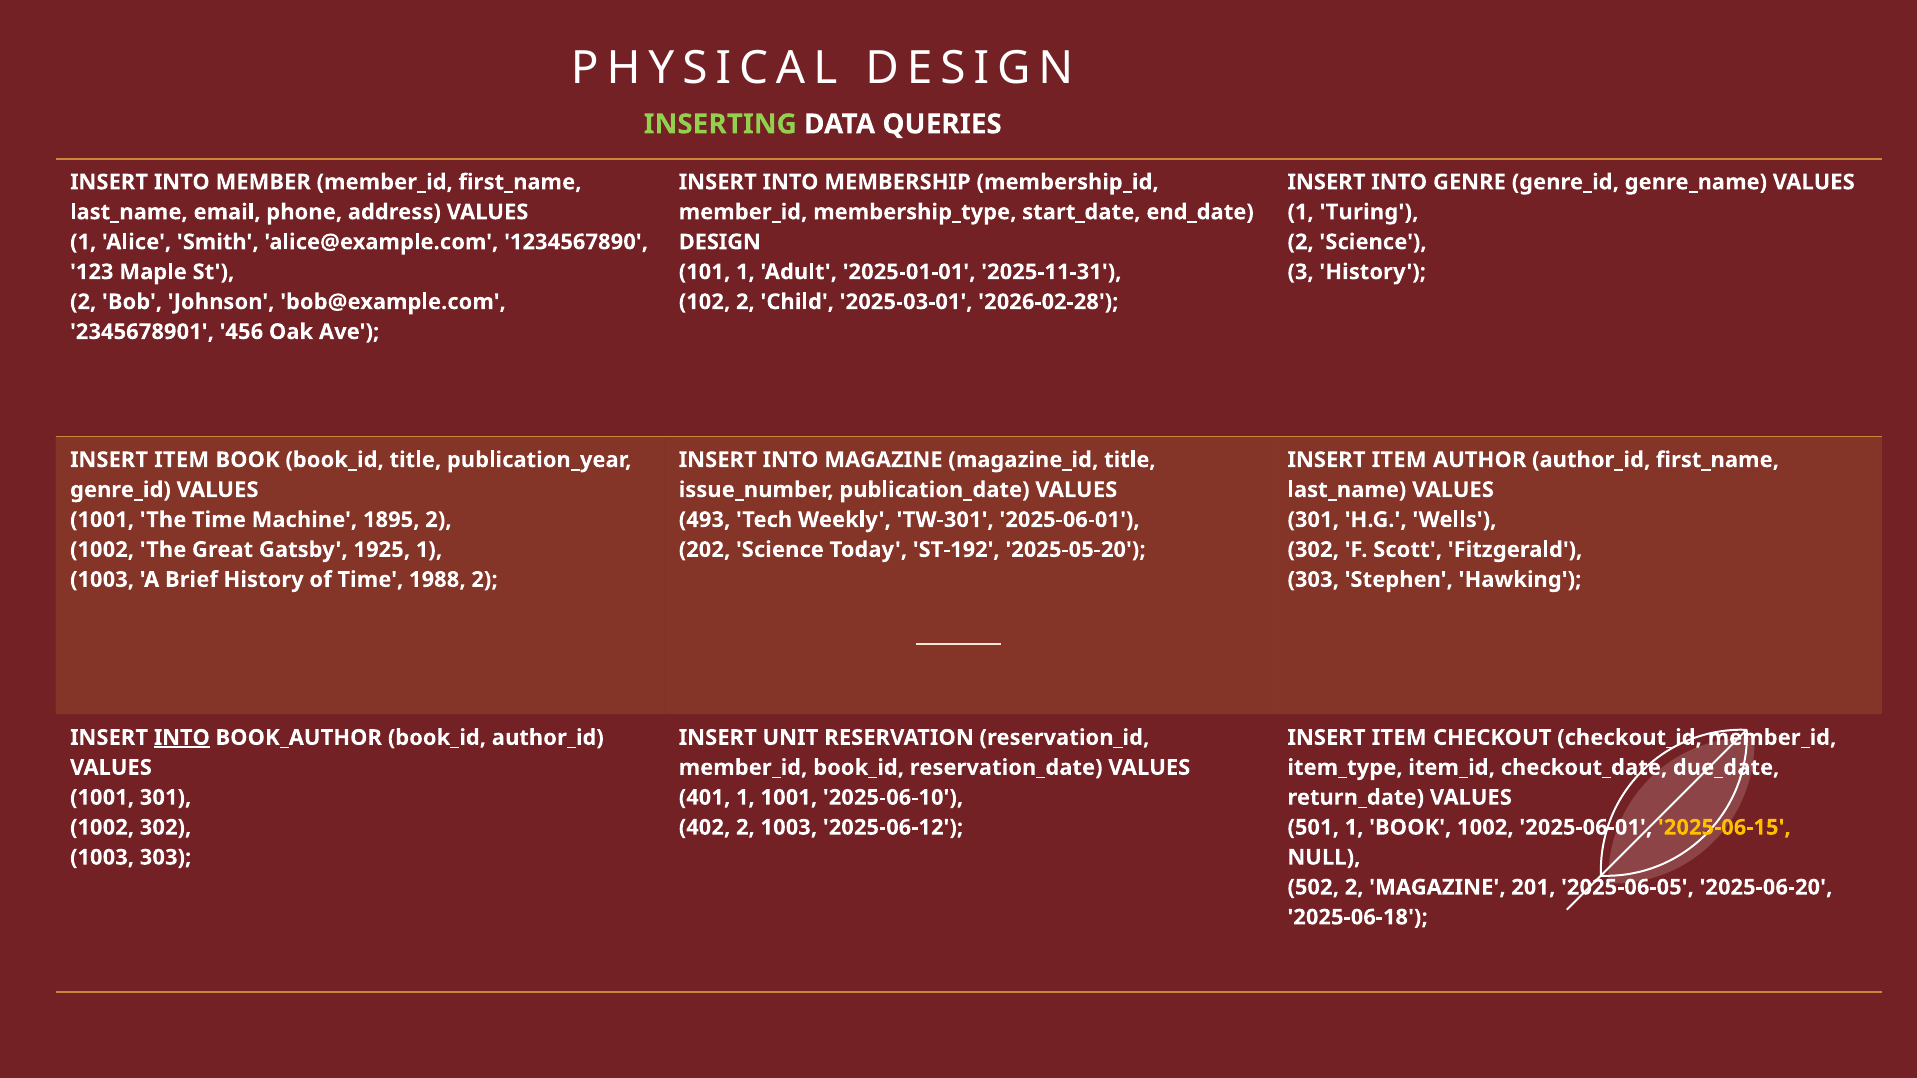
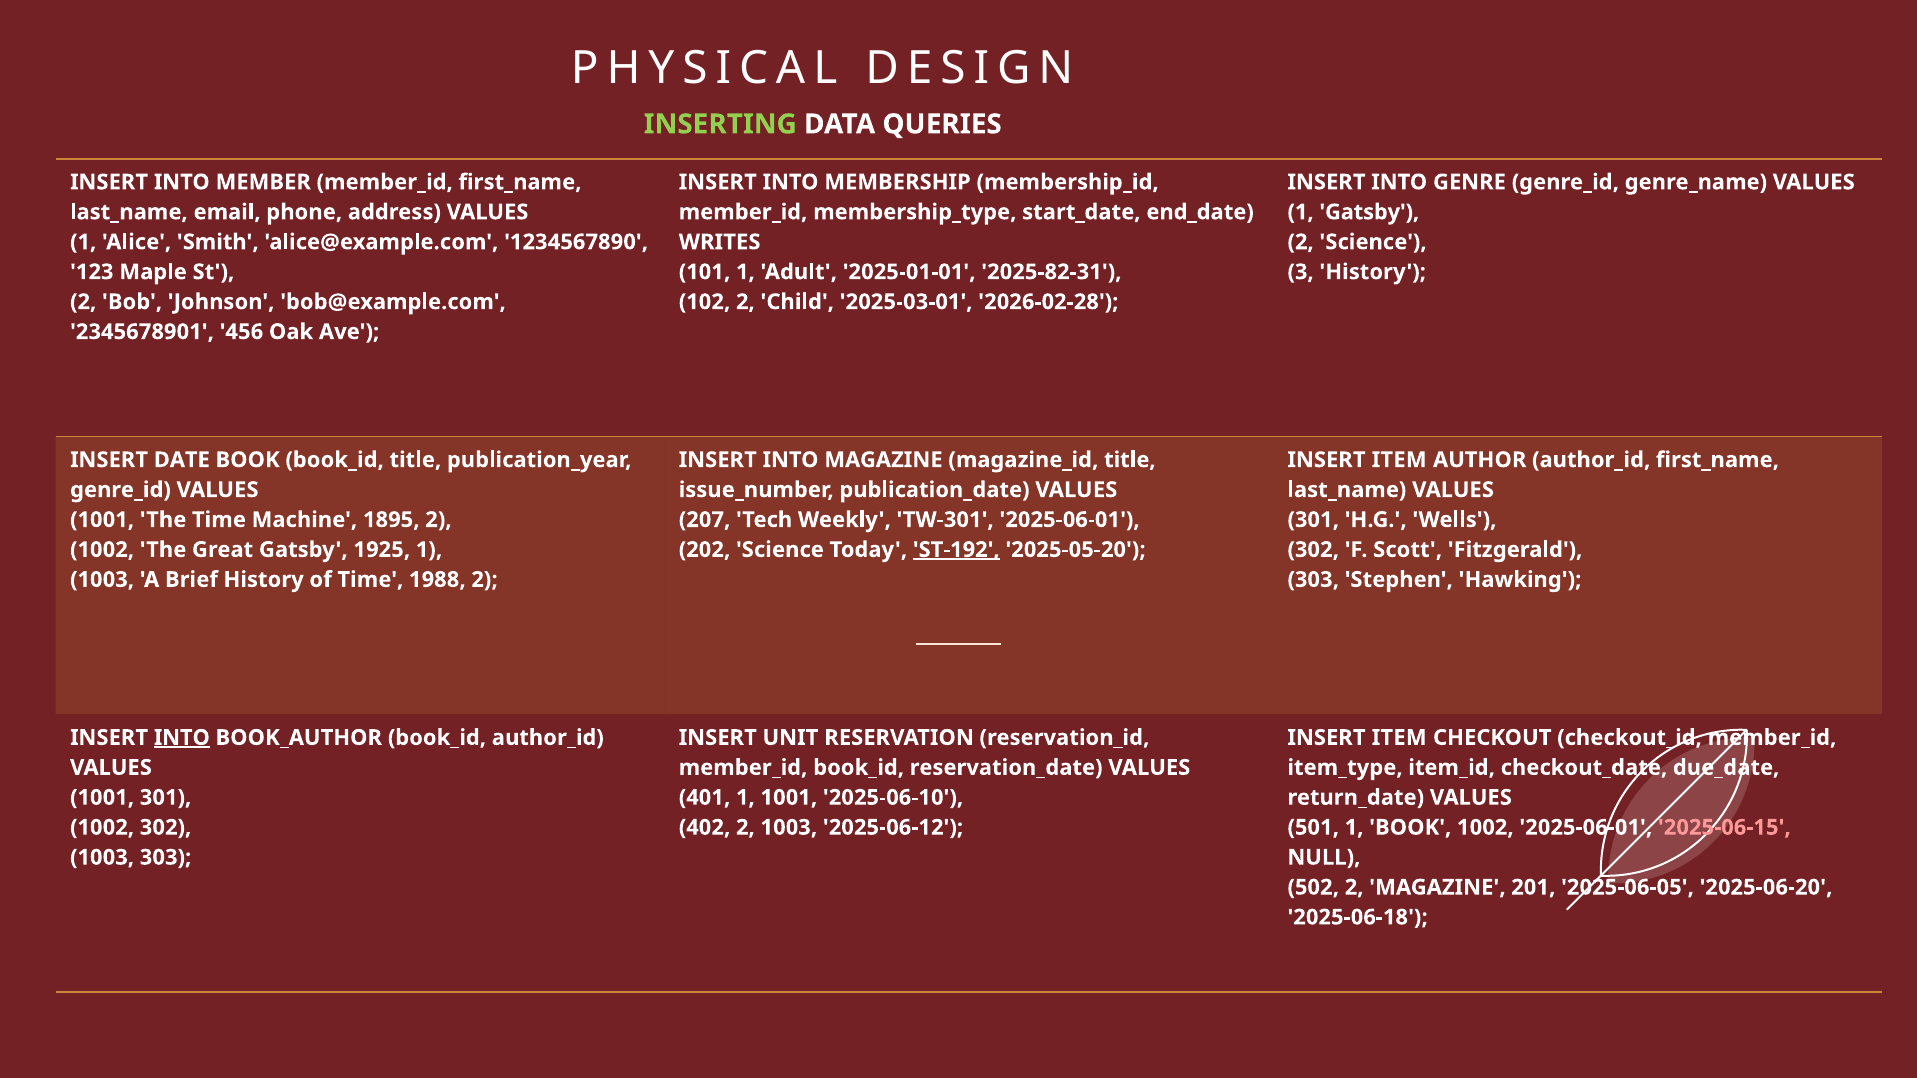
1 Turing: Turing -> Gatsby
DESIGN at (720, 242): DESIGN -> WRITES
2025-11-31: 2025-11-31 -> 2025-82-31
ITEM at (182, 460): ITEM -> DATE
493: 493 -> 207
ST-192 underline: none -> present
2025-06-15 colour: yellow -> pink
